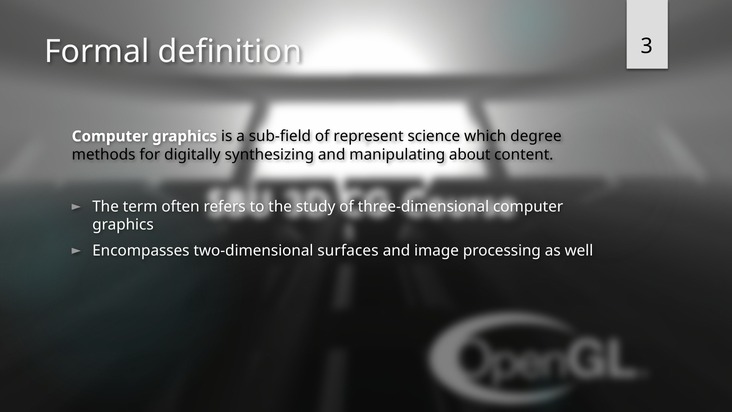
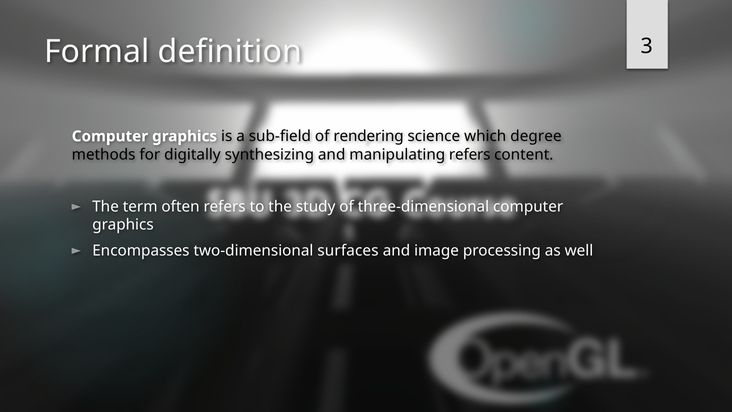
represent: represent -> rendering
manipulating about: about -> refers
